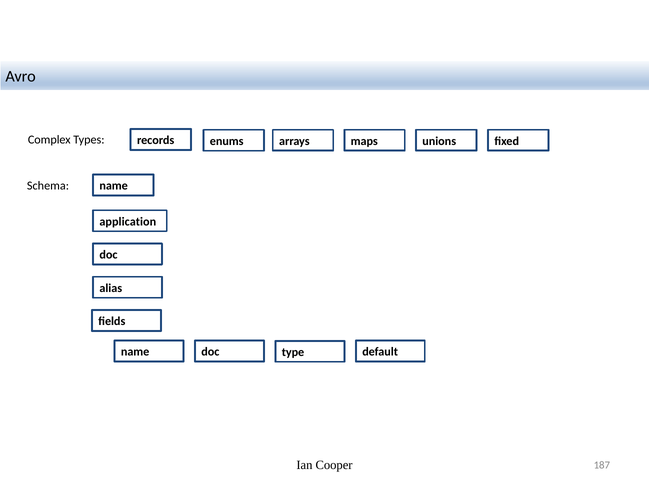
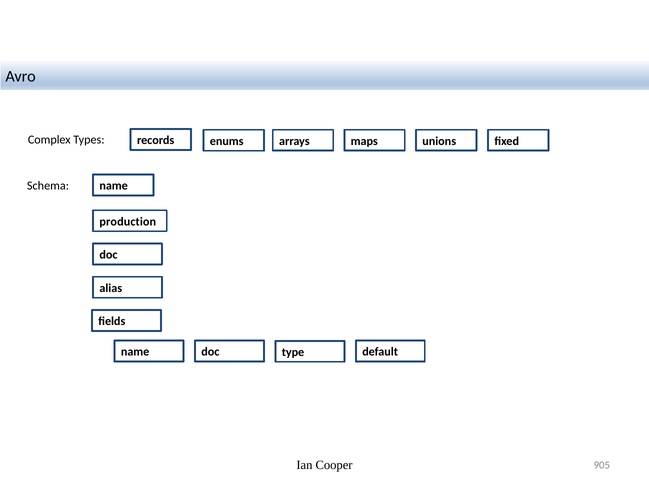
application: application -> production
187: 187 -> 905
